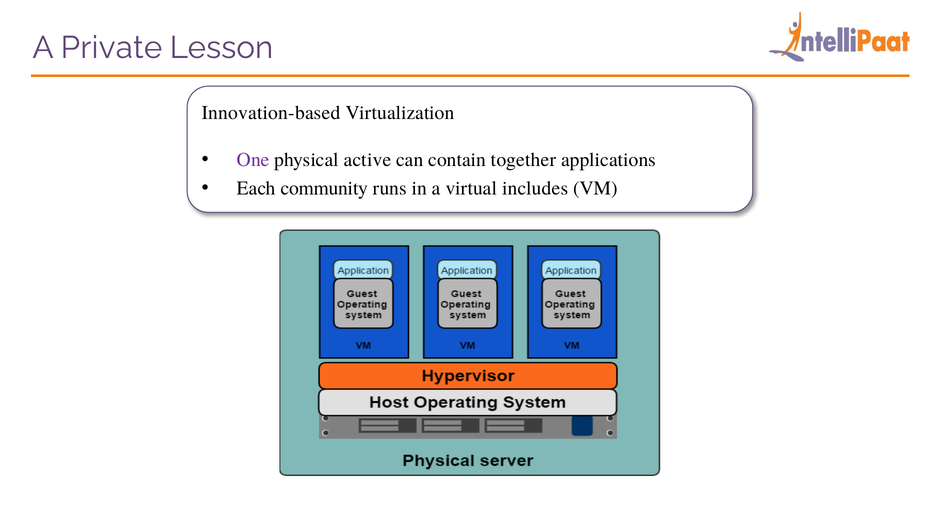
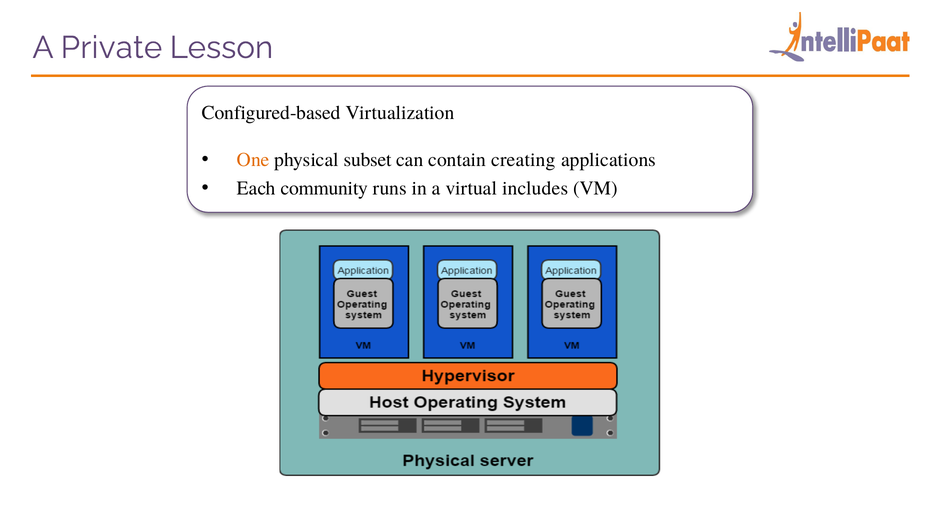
Innovation-based: Innovation-based -> Configured-based
One colour: purple -> orange
active: active -> subset
together: together -> creating
